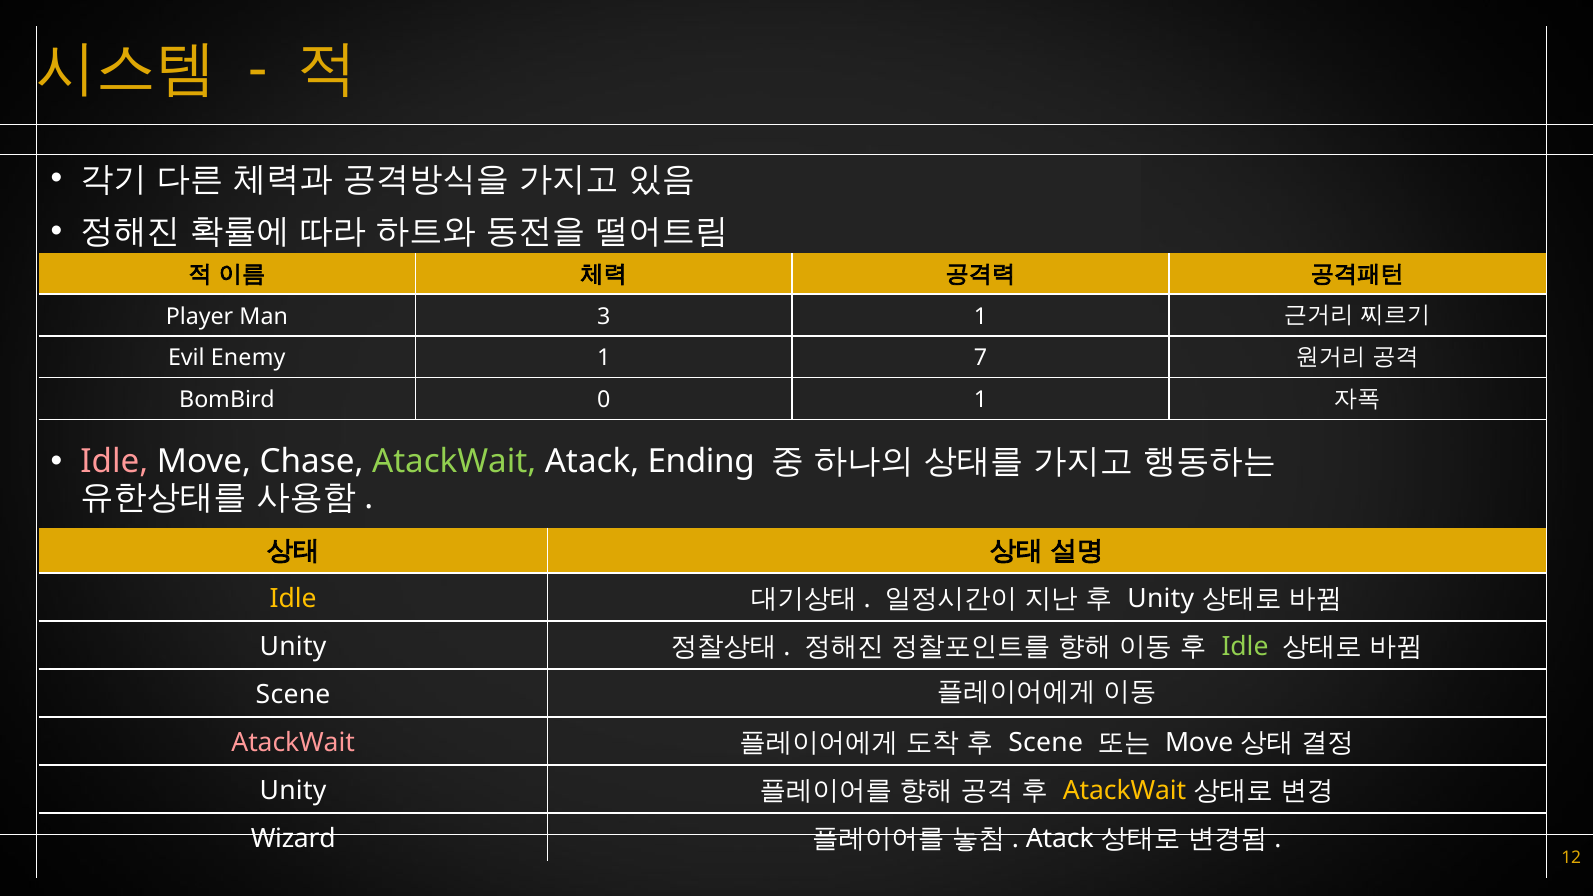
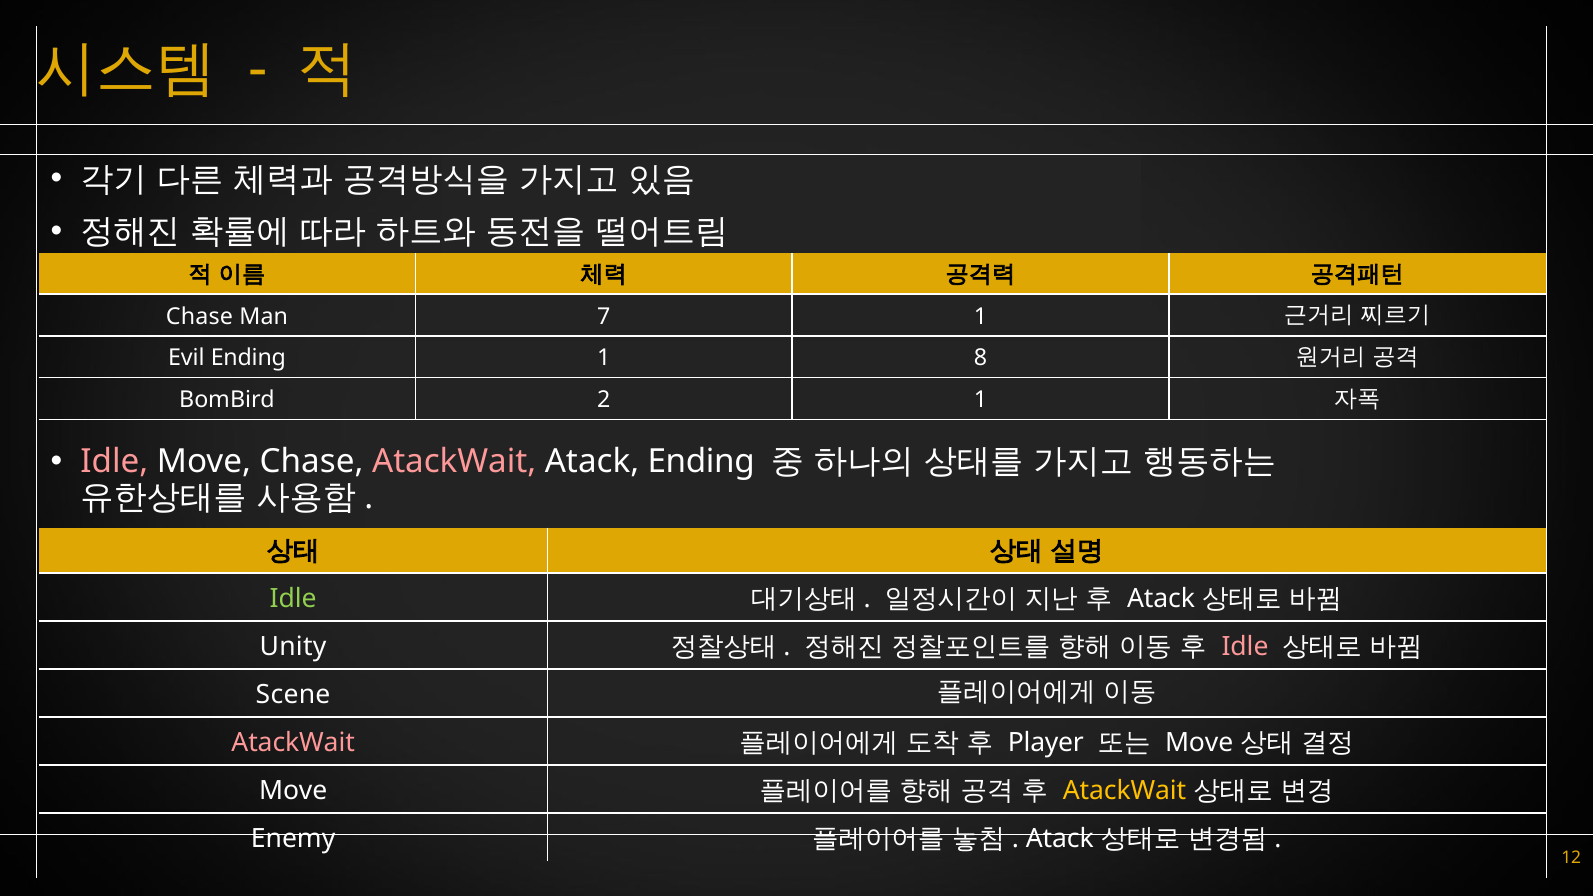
Player at (200, 316): Player -> Chase
3: 3 -> 7
Evil Enemy: Enemy -> Ending
7: 7 -> 8
0: 0 -> 2
AtackWait at (454, 462) colour: light green -> pink
Idle at (293, 598) colour: yellow -> light green
Unity at (1161, 598): Unity -> Atack
Idle at (1245, 646) colour: light green -> pink
Scene at (1046, 743): Scene -> Player
Unity at (293, 791): Unity -> Move
Wizard: Wizard -> Enemy
